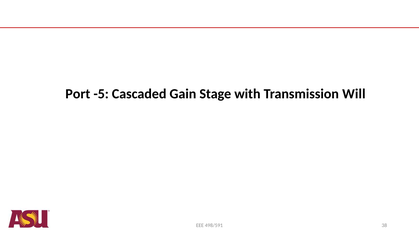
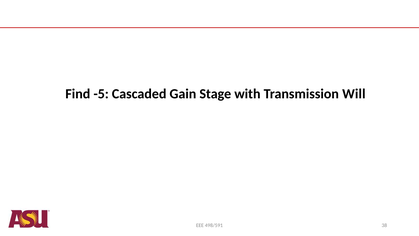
Port: Port -> Find
